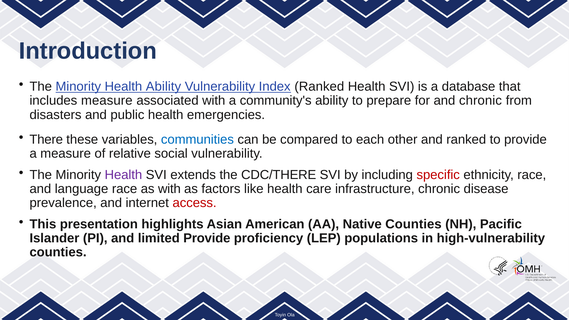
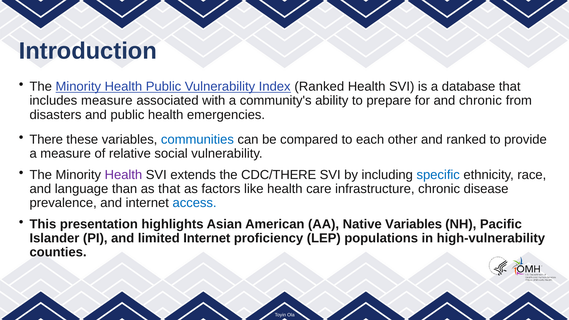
Health Ability: Ability -> Public
specific colour: red -> blue
language race: race -> than
as with: with -> that
access colour: red -> blue
Native Counties: Counties -> Variables
limited Provide: Provide -> Internet
